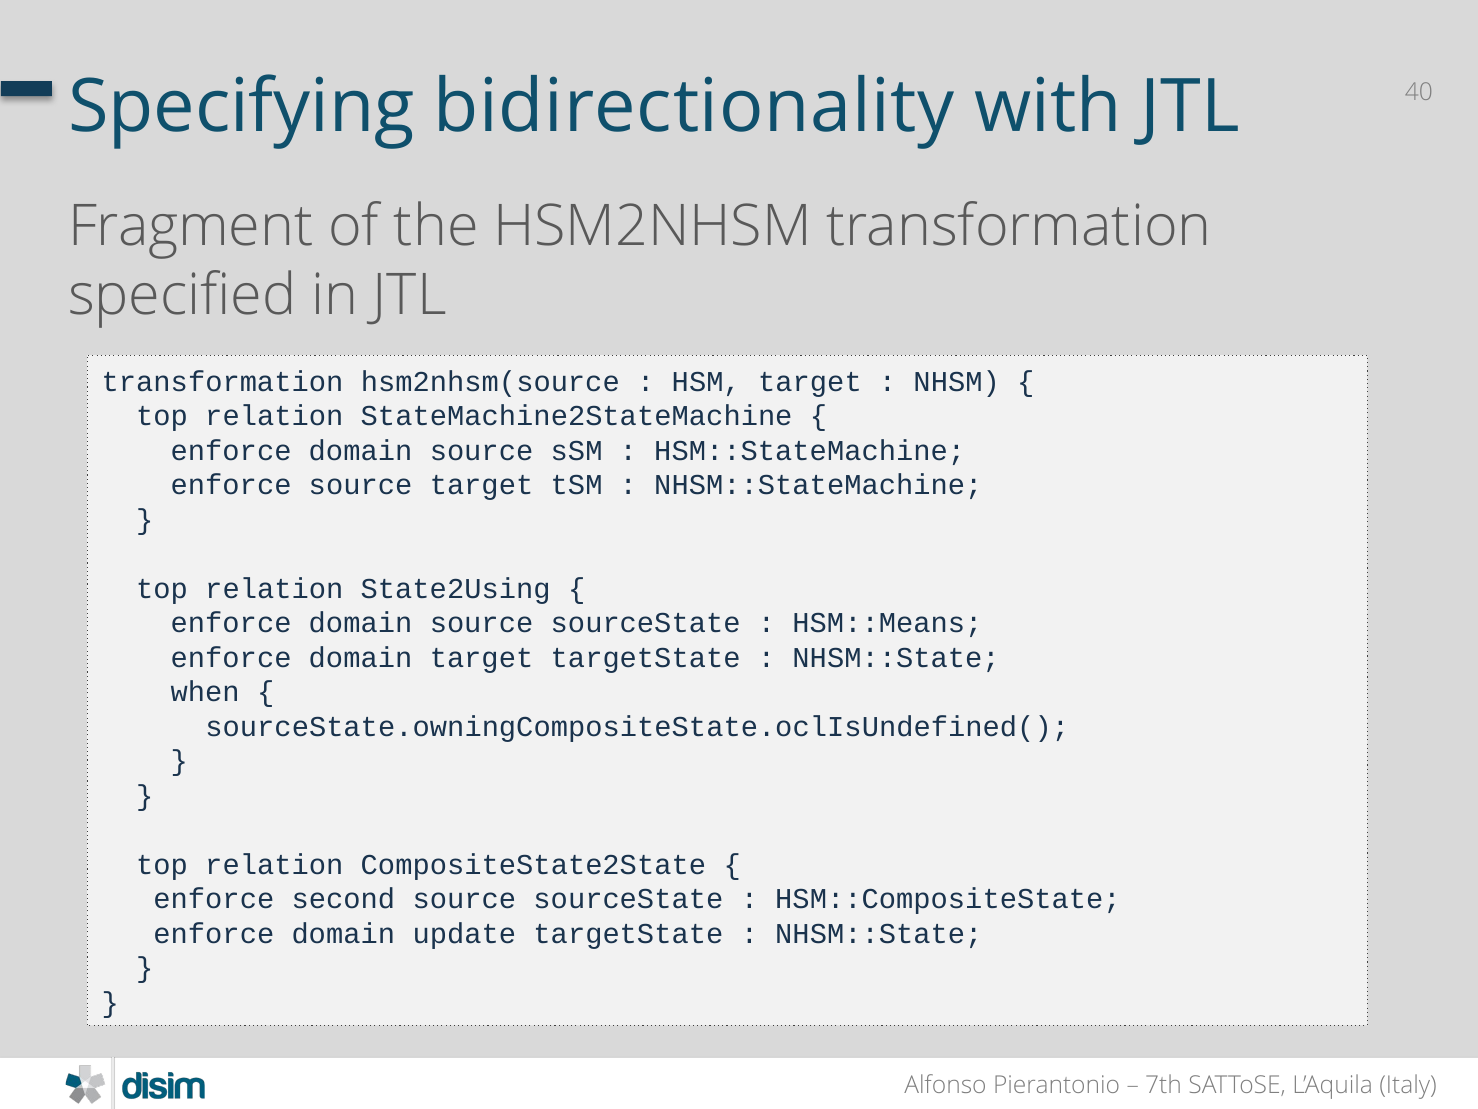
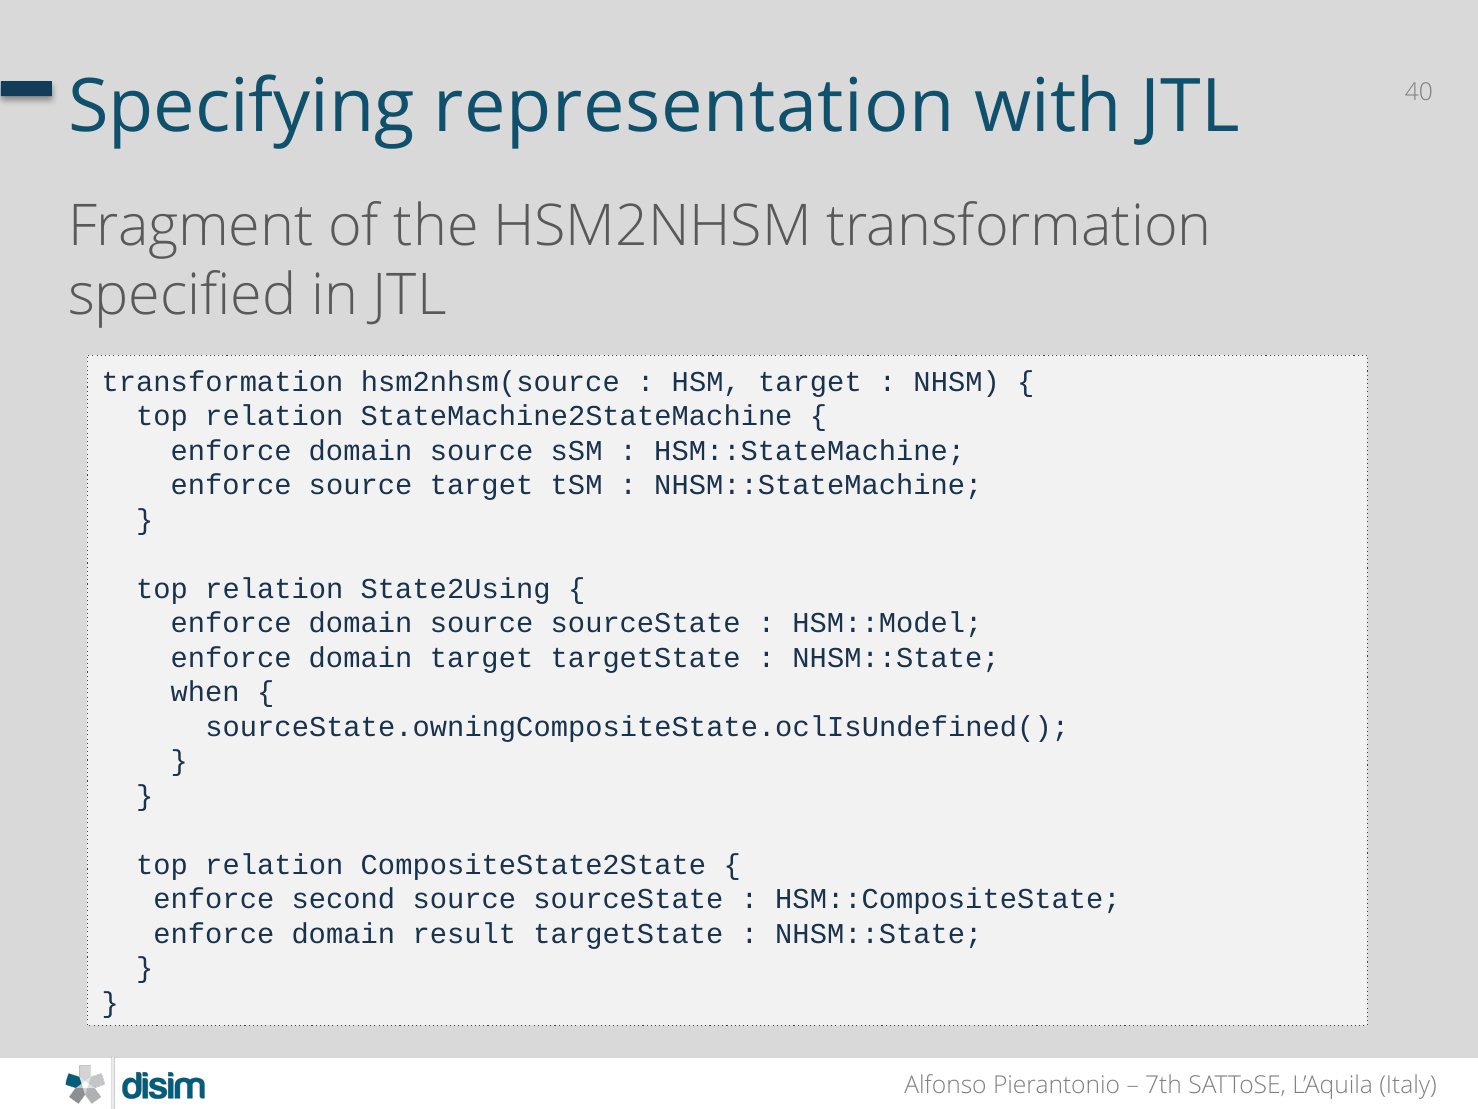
bidirectionality: bidirectionality -> representation
HSM::Means: HSM::Means -> HSM::Model
update: update -> result
